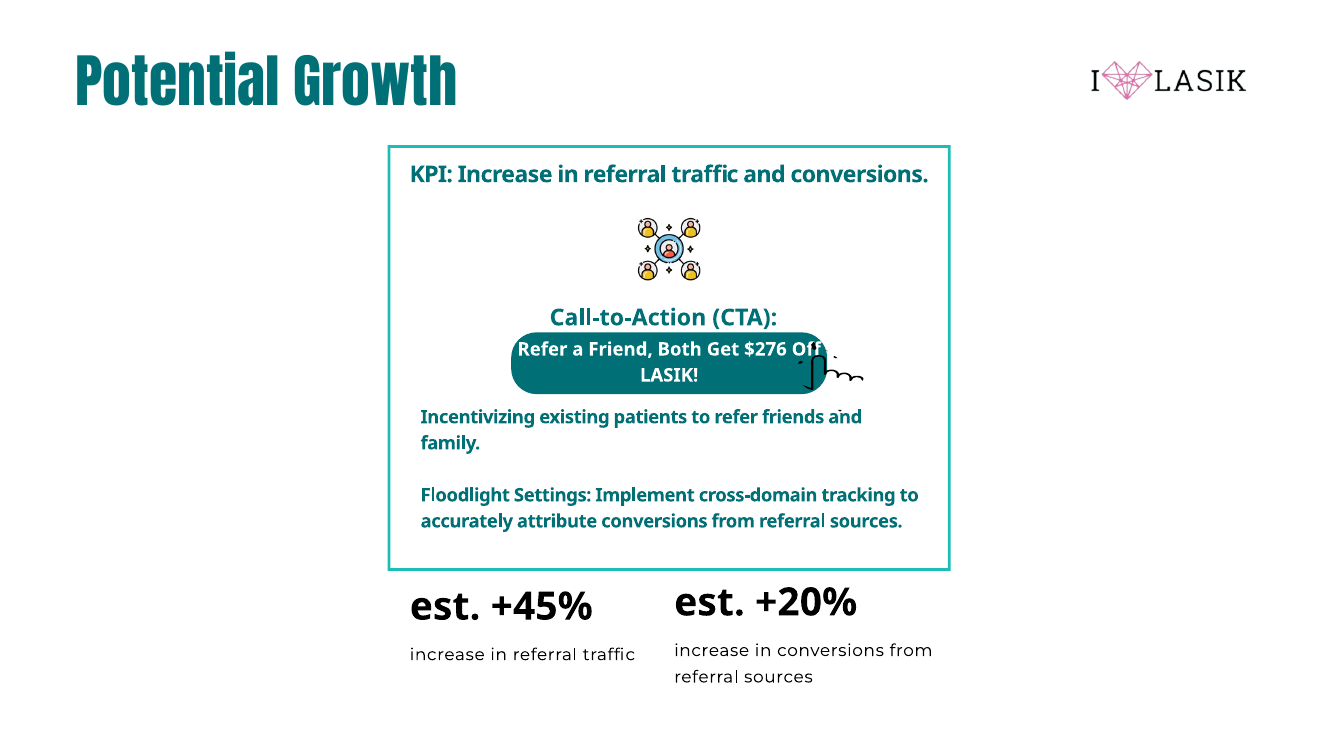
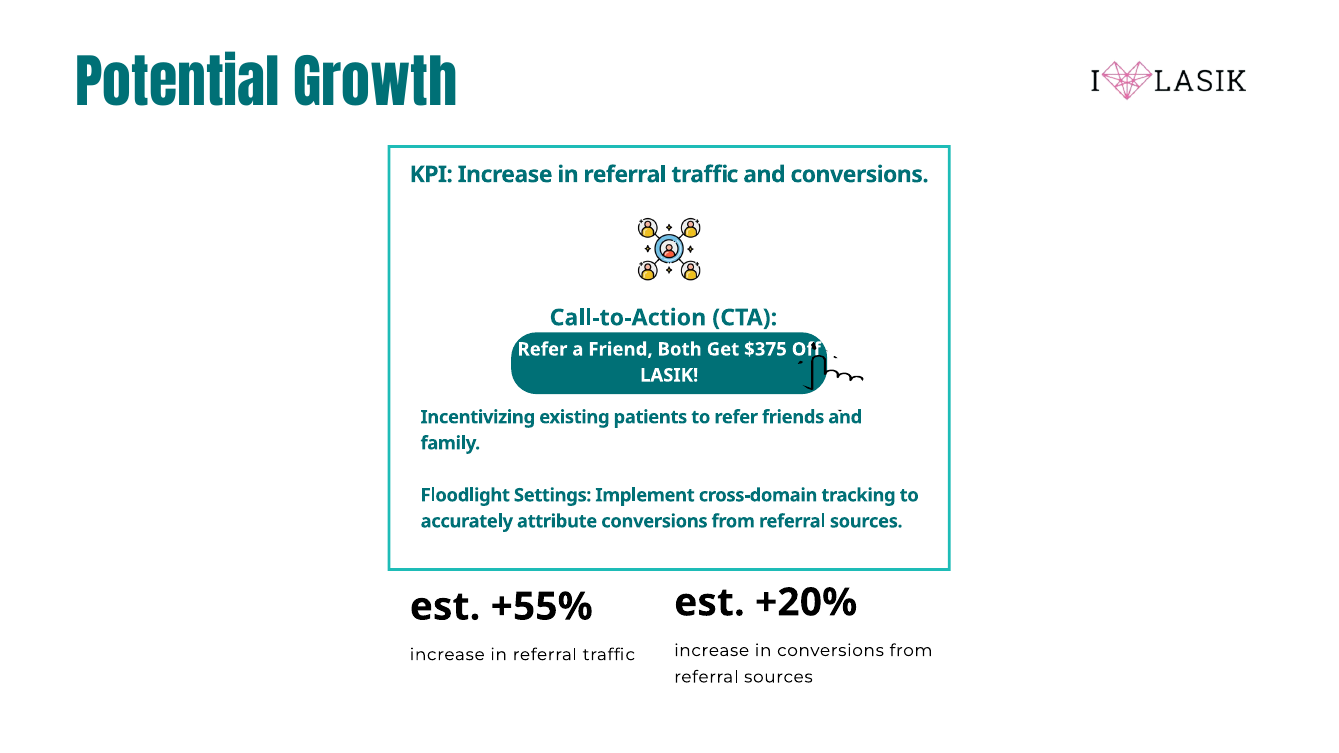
$276: $276 -> $375
+45%: +45% -> +55%
